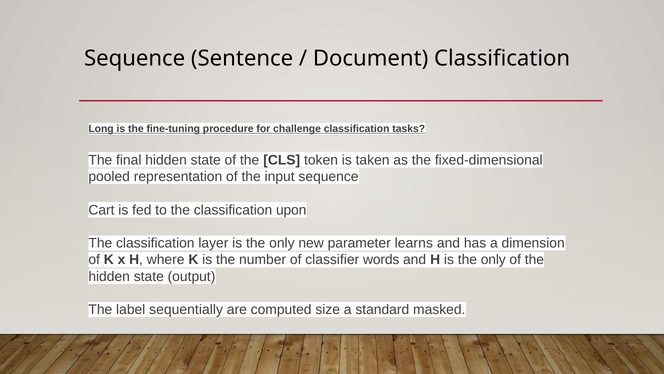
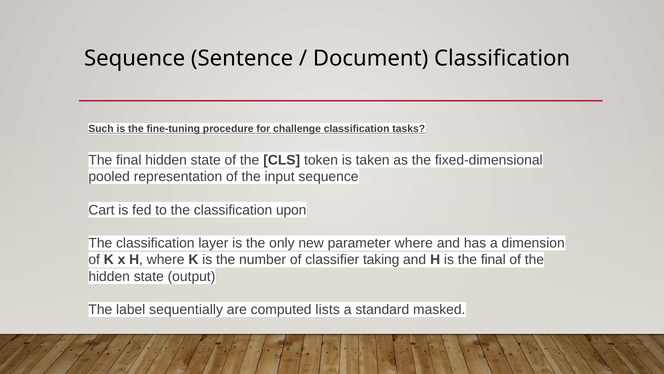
Long: Long -> Such
parameter learns: learns -> where
words: words -> taking
H is the only: only -> final
size: size -> lists
